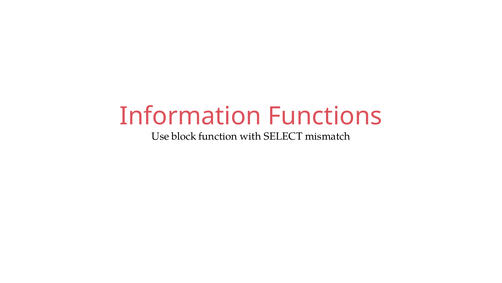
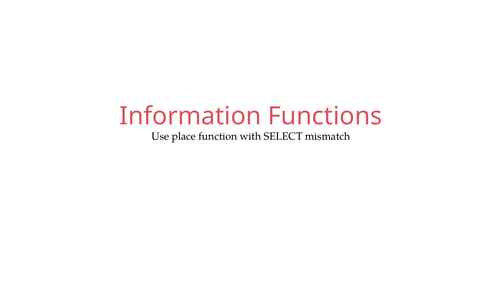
block: block -> place
